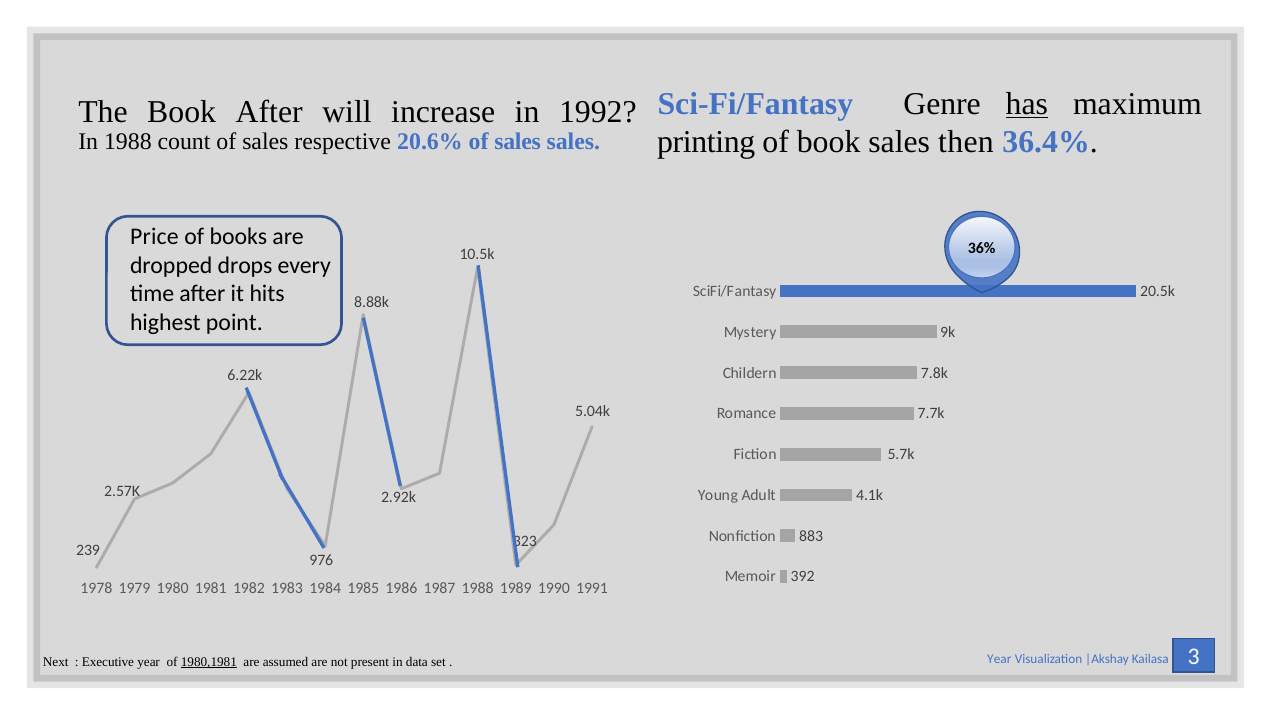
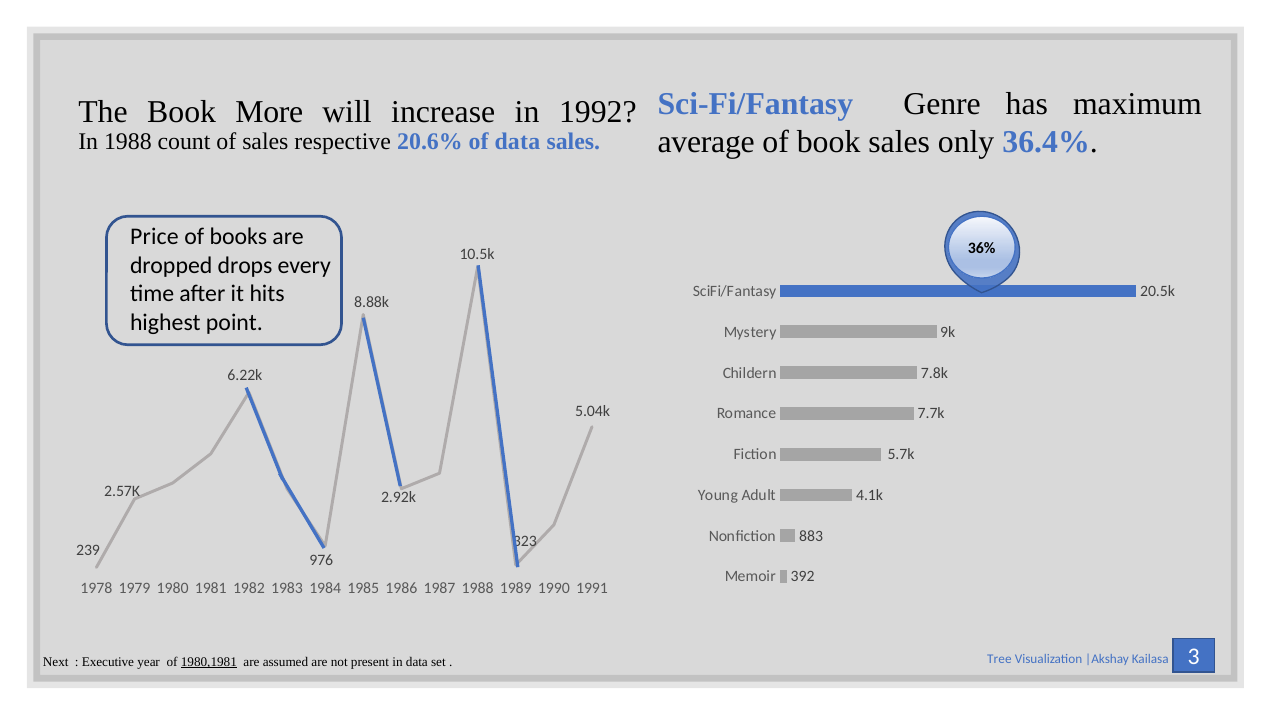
has underline: present -> none
Book After: After -> More
printing: printing -> average
then: then -> only
20.6% of sales: sales -> data
Year at (999, 659): Year -> Tree
